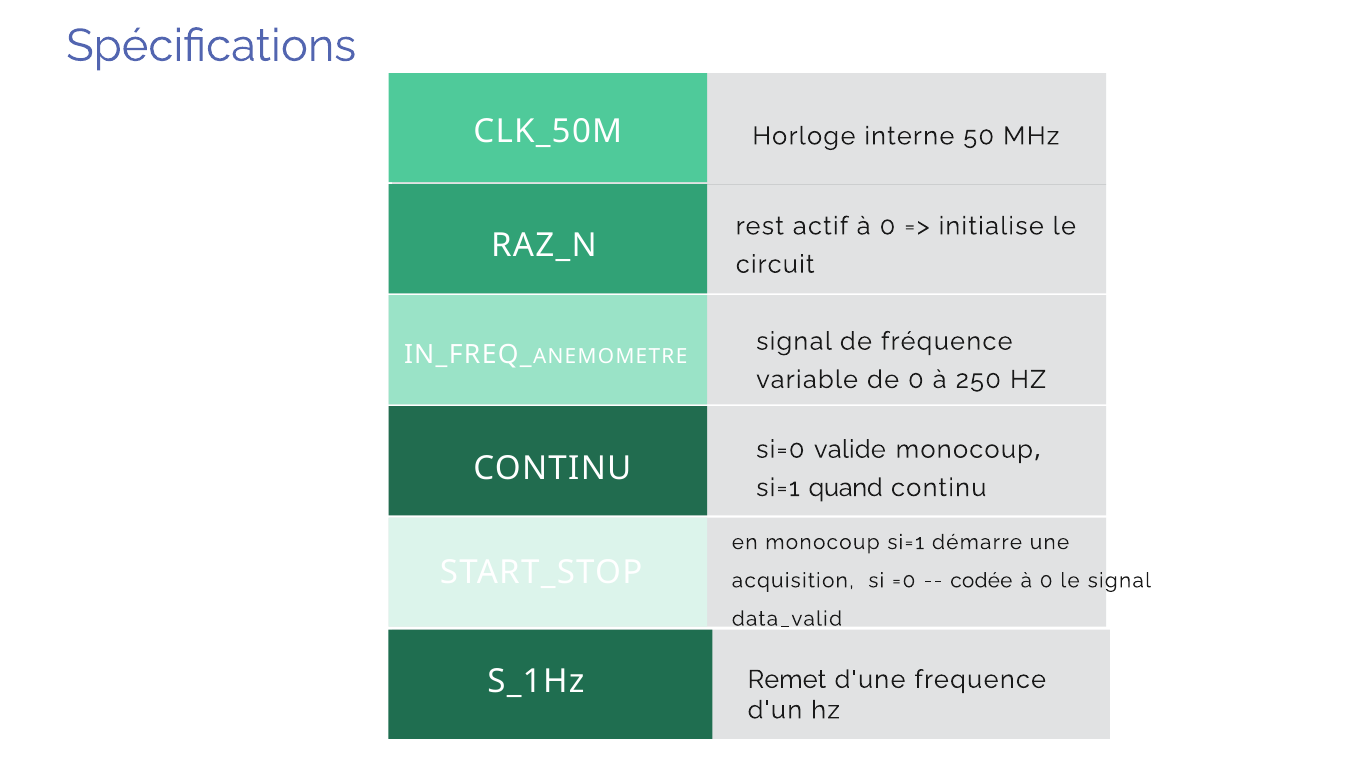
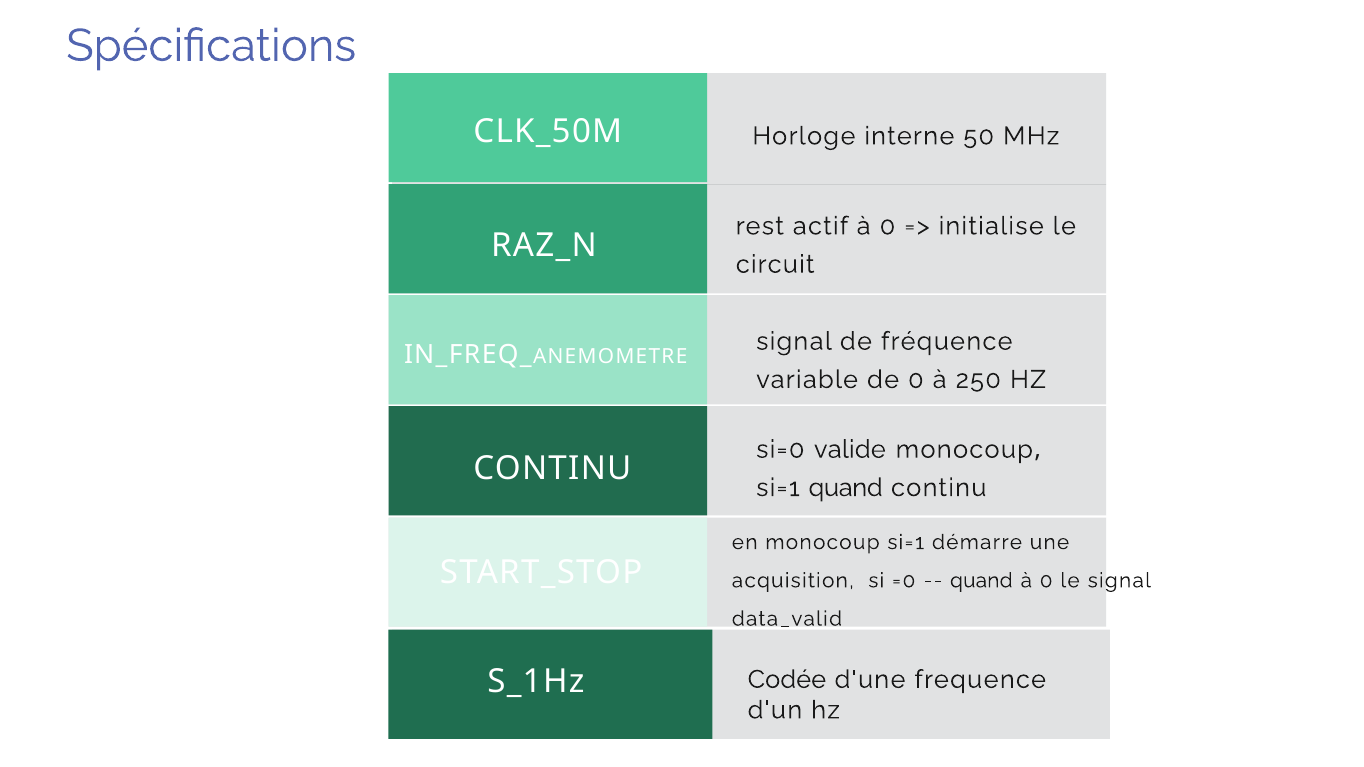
codée at (981, 581): codée -> quand
Remet: Remet -> Codée
